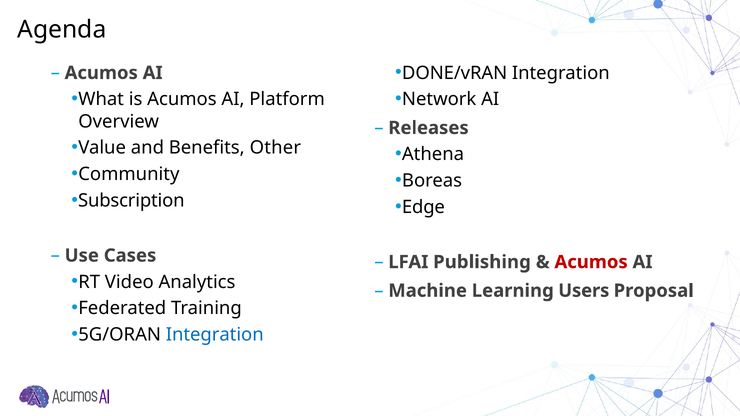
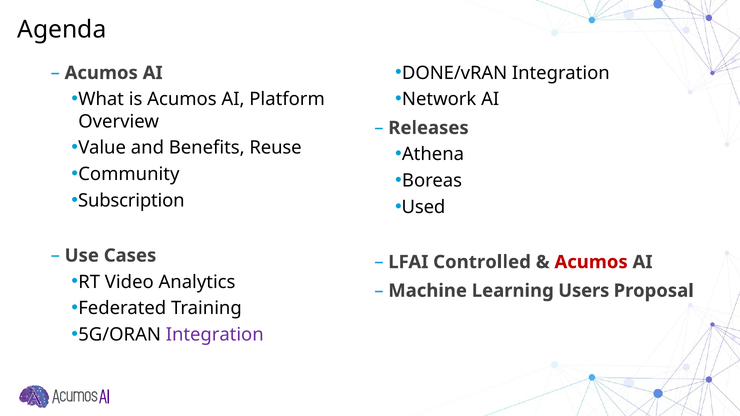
Other: Other -> Reuse
Edge: Edge -> Used
Publishing: Publishing -> Controlled
Integration at (215, 335) colour: blue -> purple
